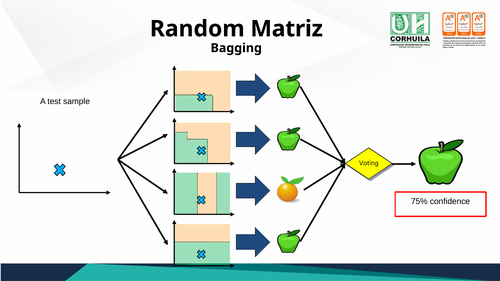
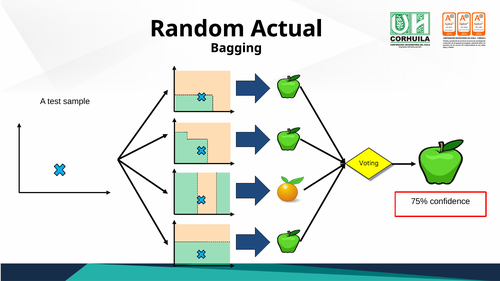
Matriz: Matriz -> Actual
